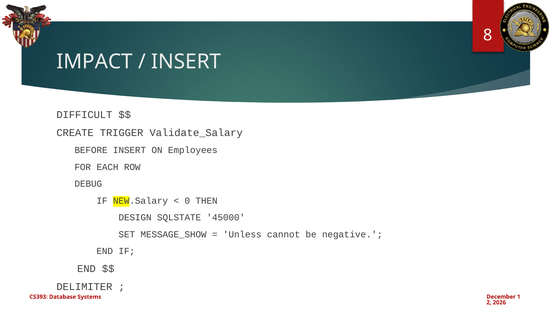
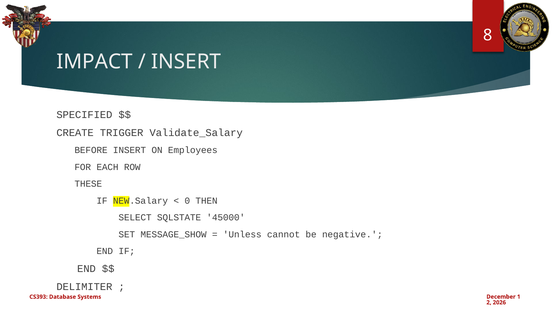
DIFFICULT: DIFFICULT -> SPECIFIED
DEBUG: DEBUG -> THESE
DESIGN: DESIGN -> SELECT
